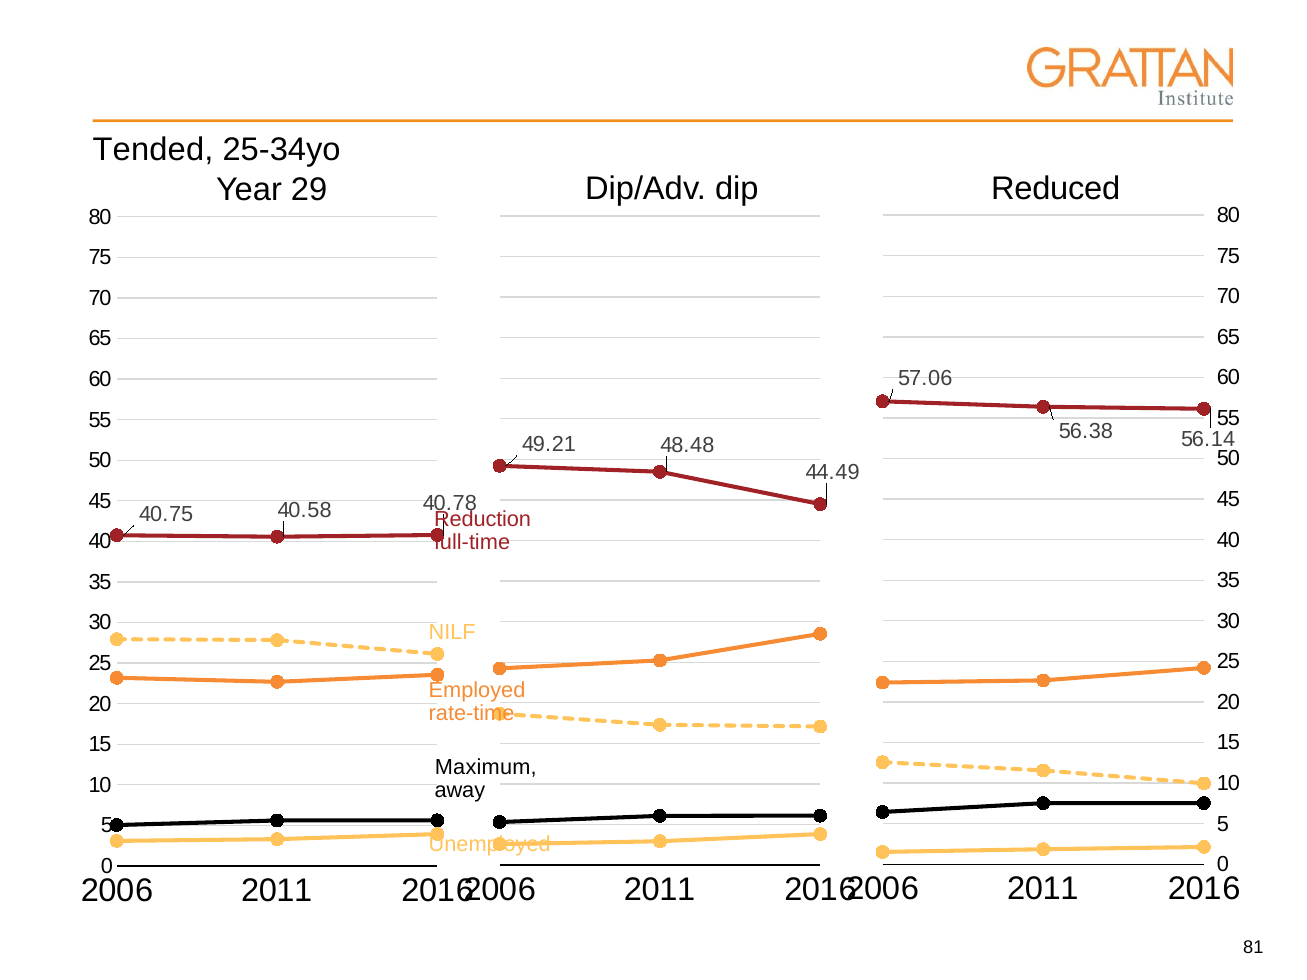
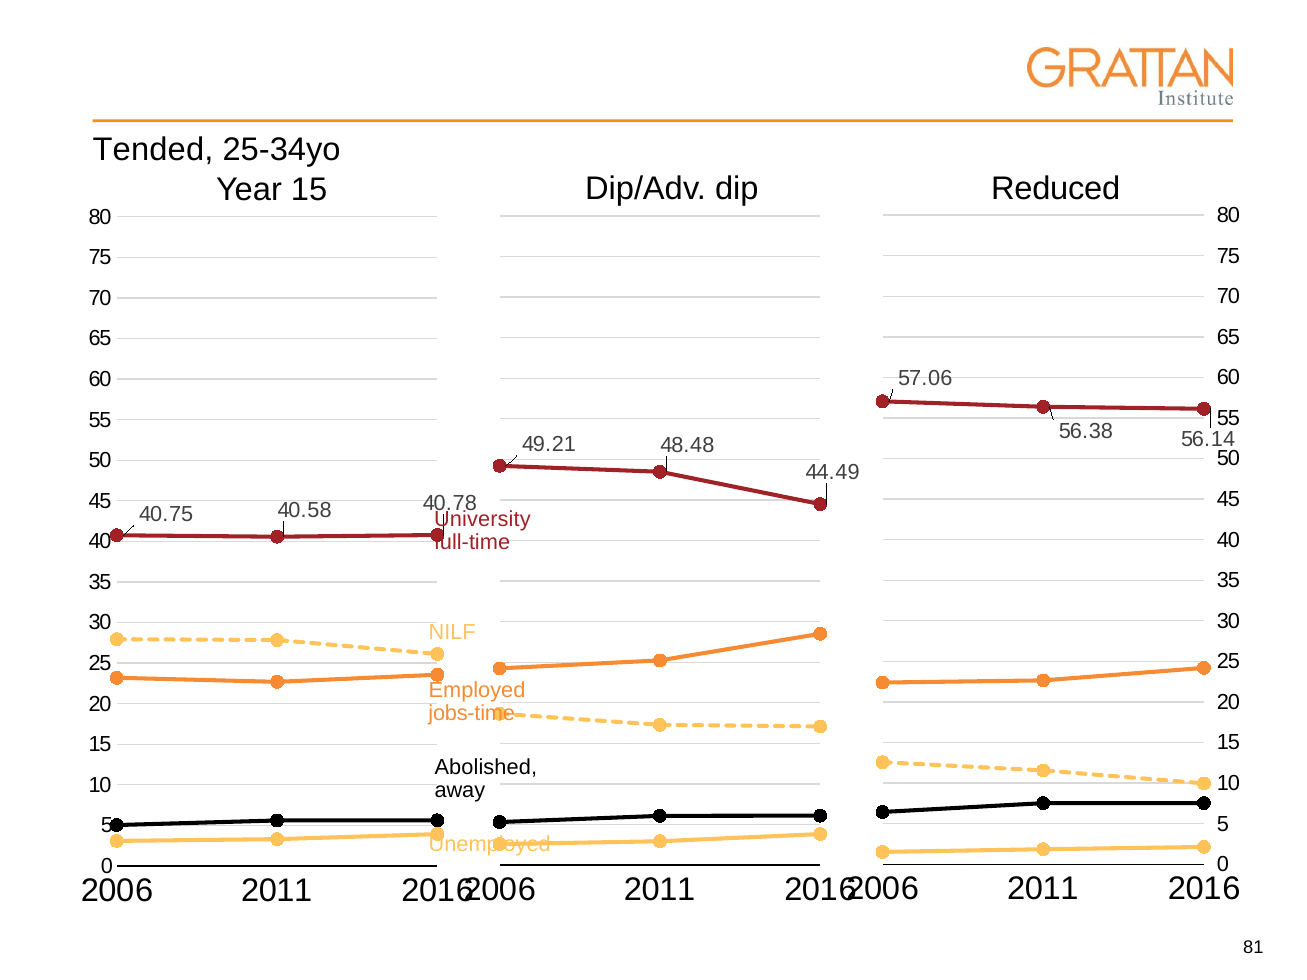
Year 29: 29 -> 15
Reduction: Reduction -> University
rate-time: rate-time -> jobs-time
Maximum: Maximum -> Abolished
